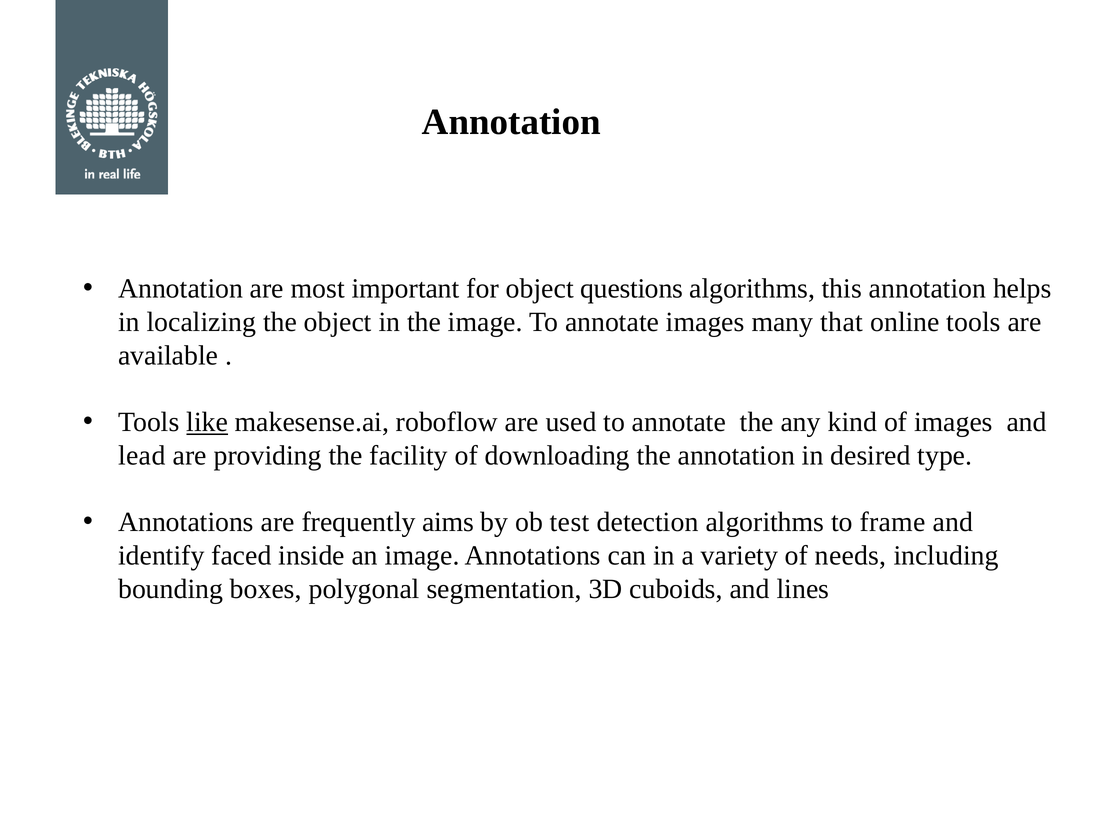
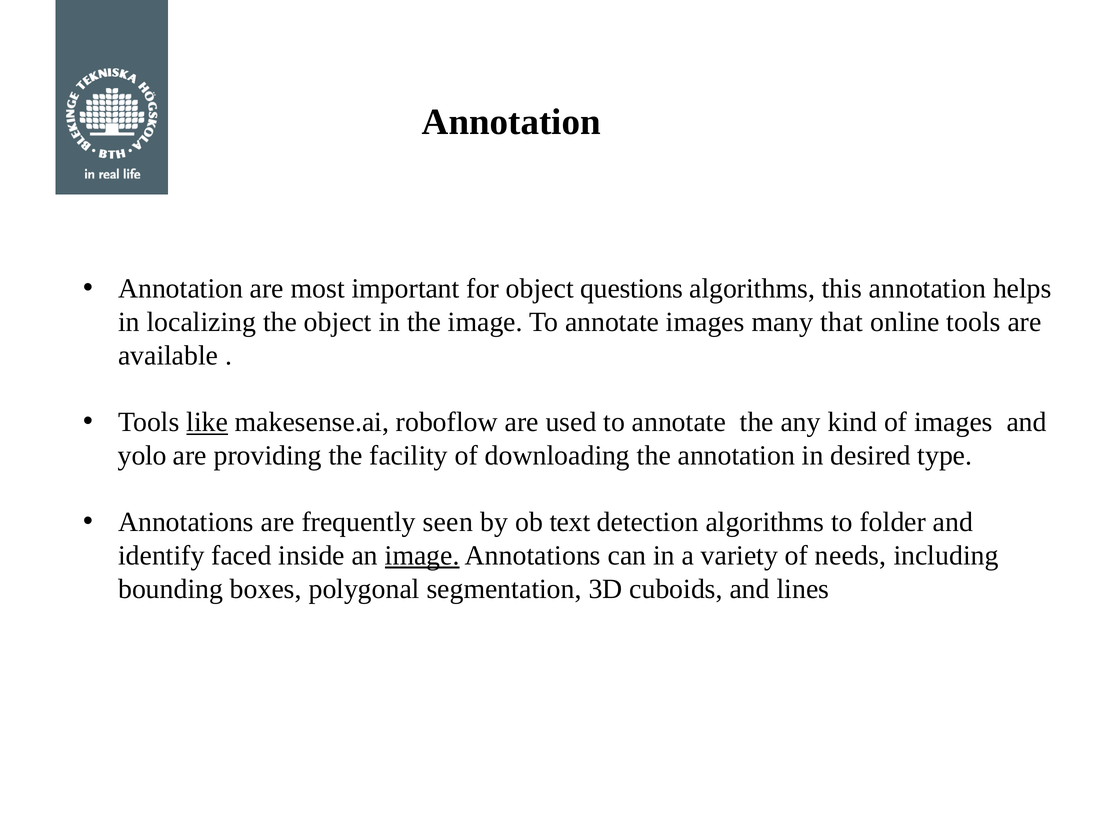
lead: lead -> yolo
aims: aims -> seen
test: test -> text
frame: frame -> folder
image at (422, 556) underline: none -> present
